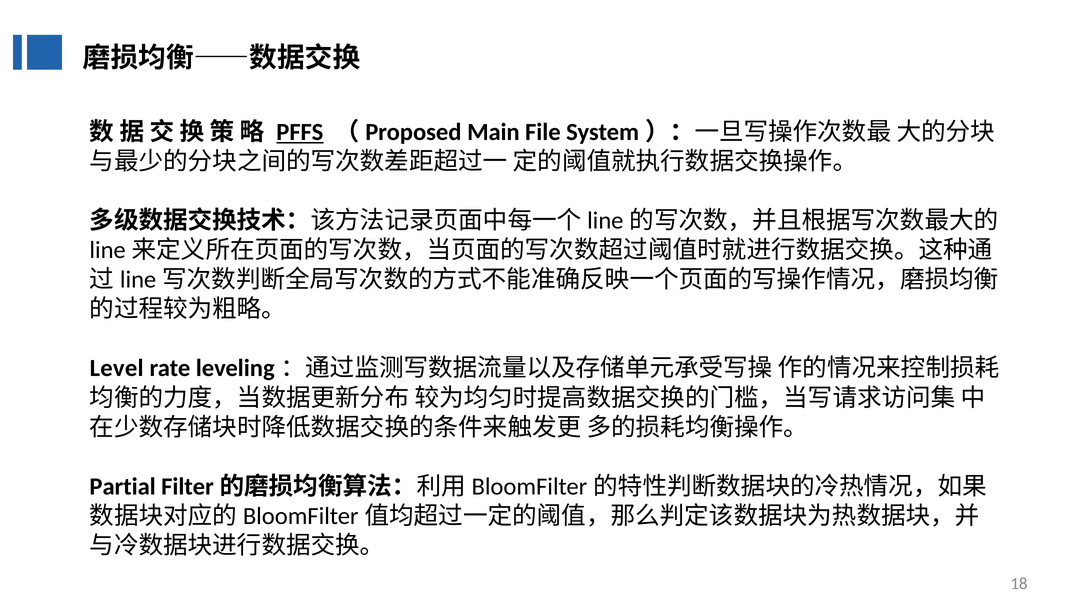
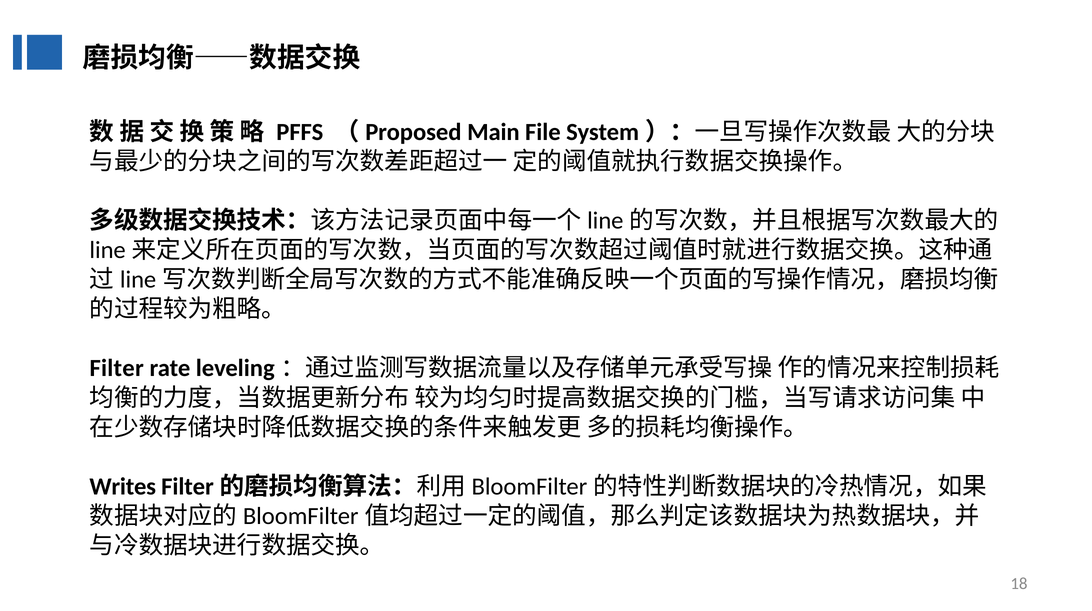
PFFS underline: present -> none
Level: Level -> Filter
Partial: Partial -> Writes
